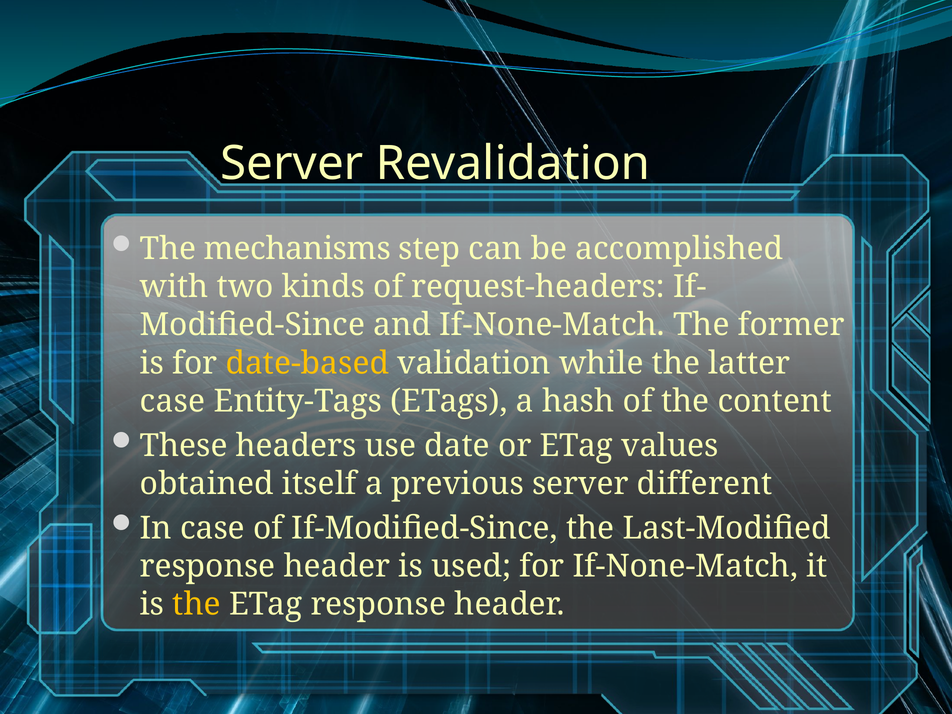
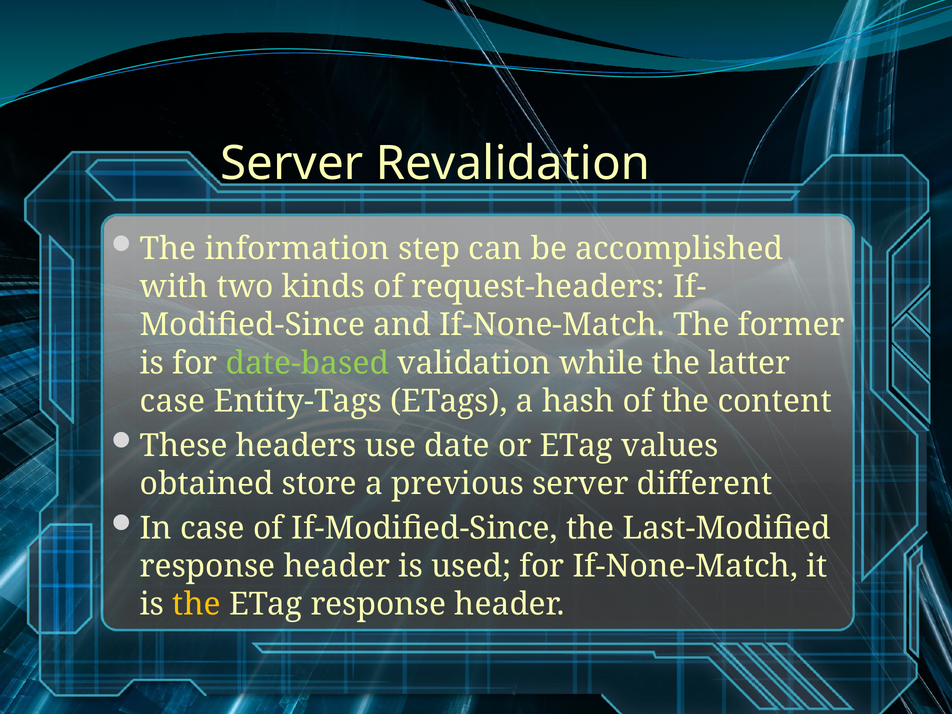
mechanisms: mechanisms -> information
date-based colour: yellow -> light green
itself: itself -> store
